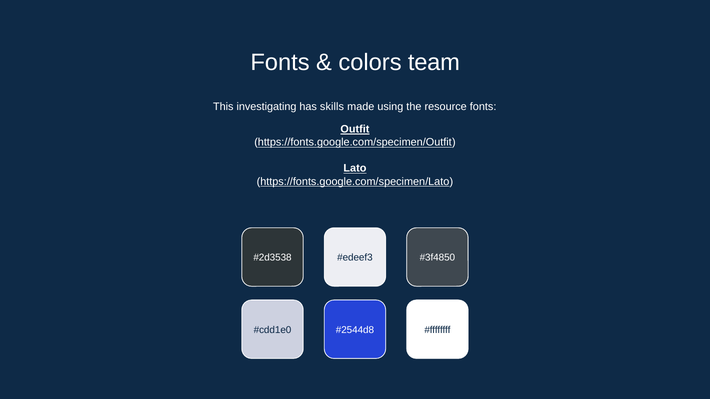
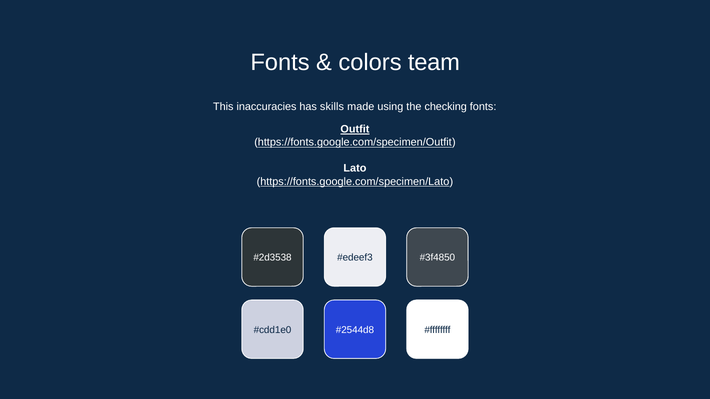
investigating: investigating -> inaccuracies
resource: resource -> checking
Lato underline: present -> none
